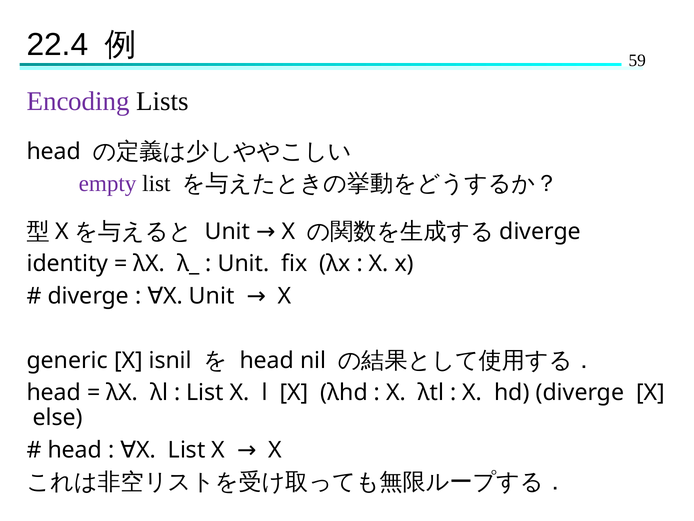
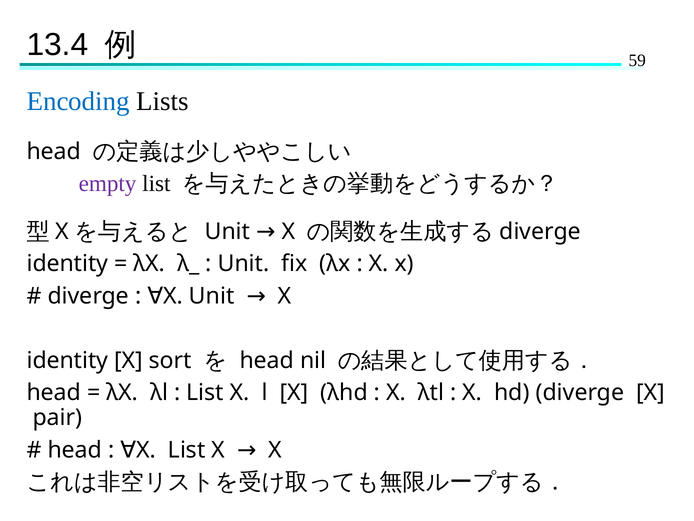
22.4: 22.4 -> 13.4
Encoding colour: purple -> blue
generic at (67, 360): generic -> identity
isnil: isnil -> sort
else: else -> pair
